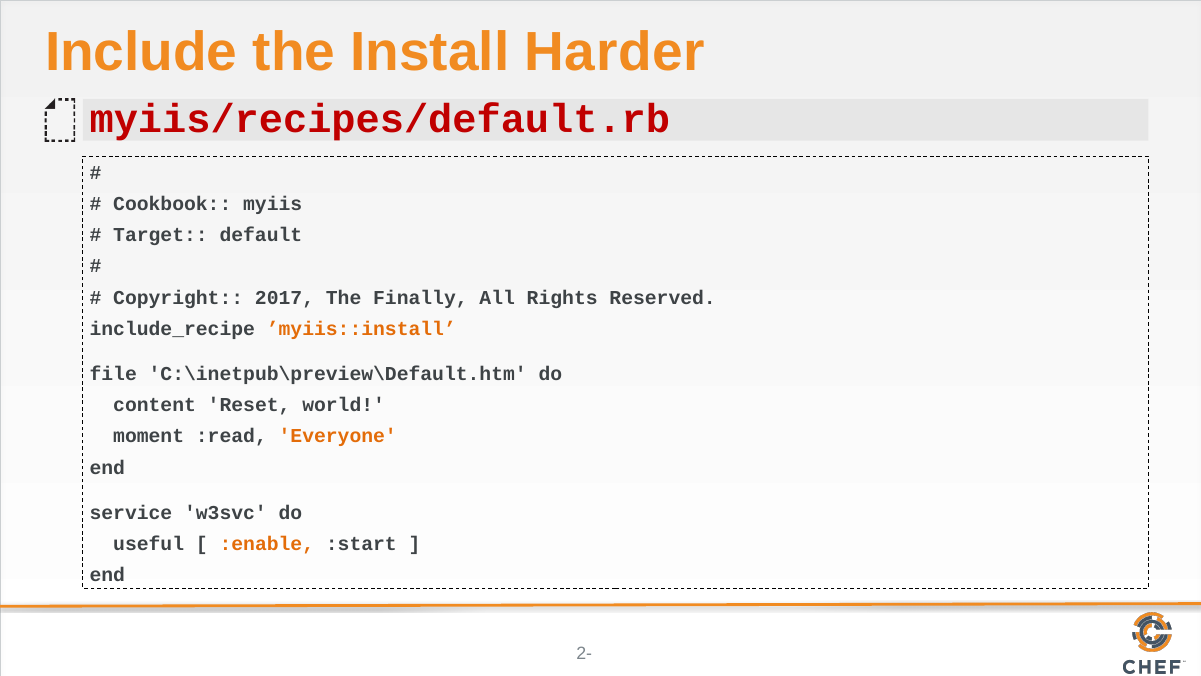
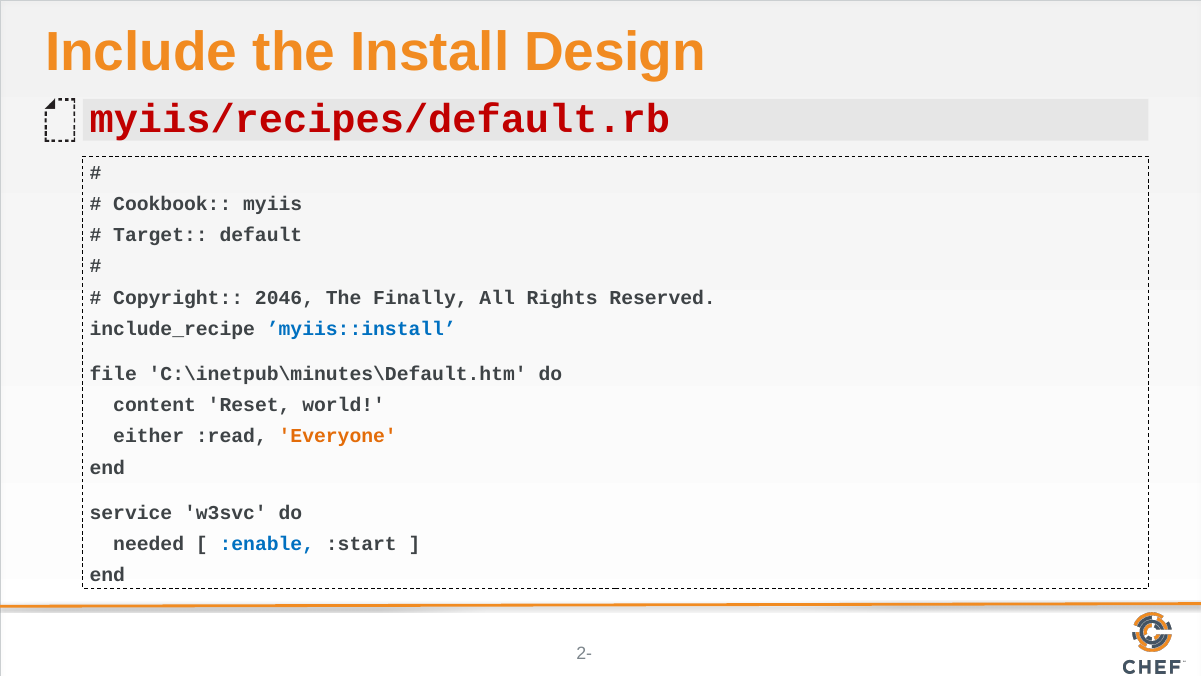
Harder: Harder -> Design
2017: 2017 -> 2046
’myiis::install colour: orange -> blue
C:\inetpub\preview\Default.htm: C:\inetpub\preview\Default.htm -> C:\inetpub\minutes\Default.htm
moment: moment -> either
useful: useful -> needed
:enable colour: orange -> blue
